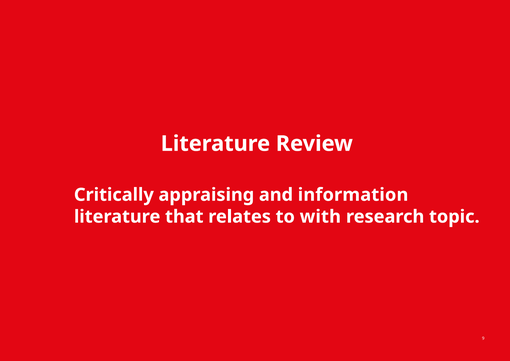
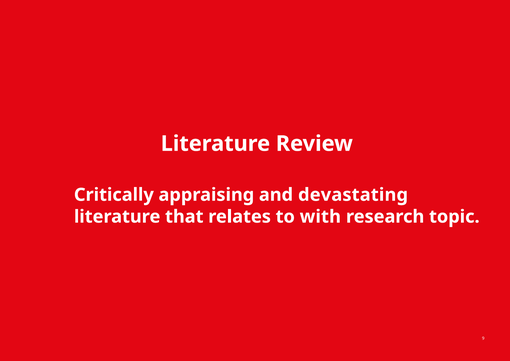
information: information -> devastating
